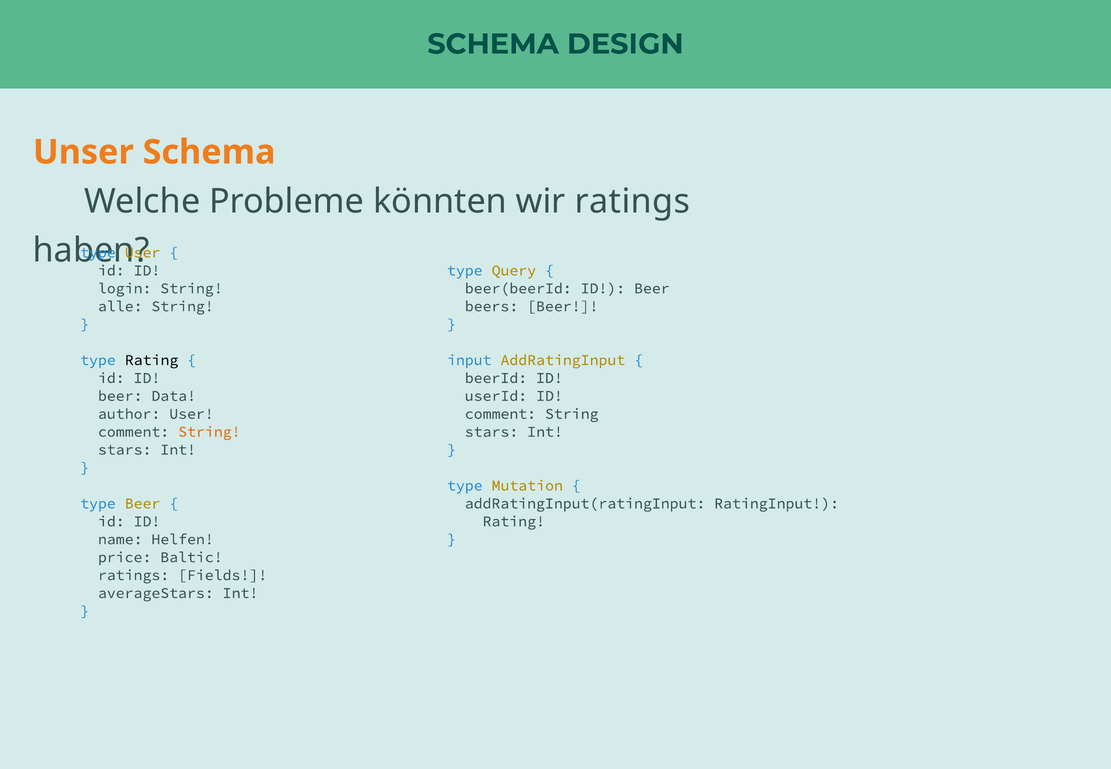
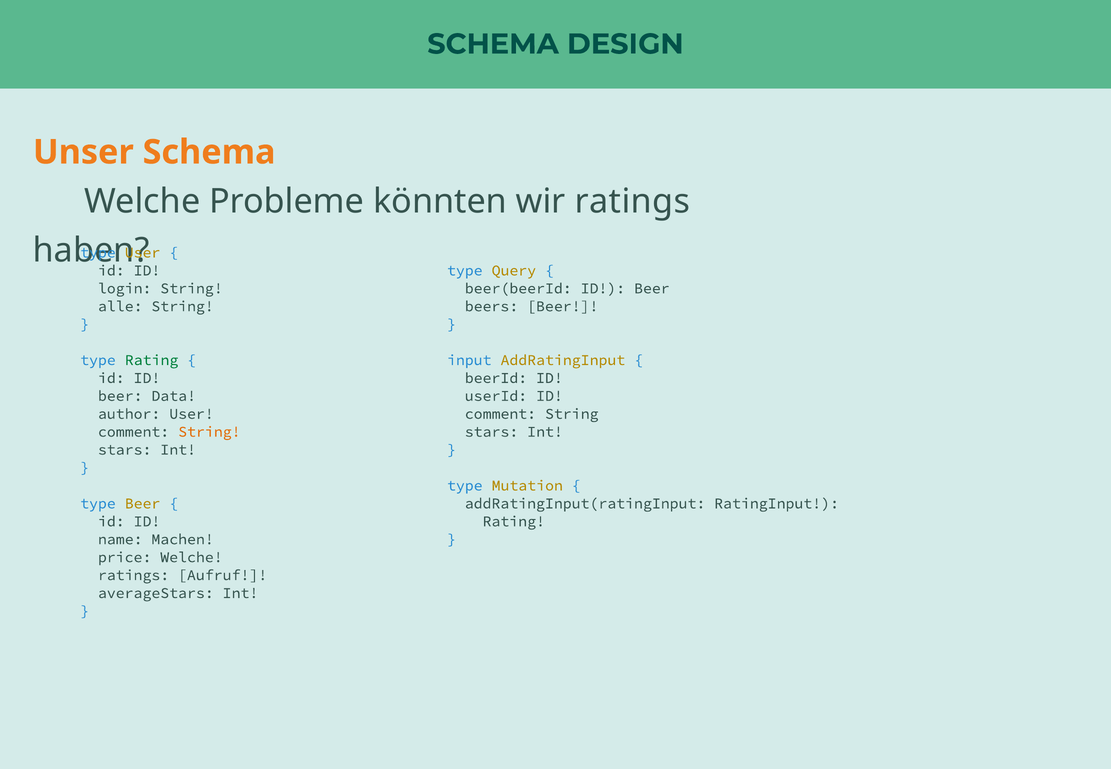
Rating at (152, 360) colour: black -> green
Helfen: Helfen -> Machen
price Baltic: Baltic -> Welche
Fields: Fields -> Aufruf
